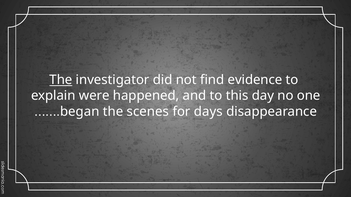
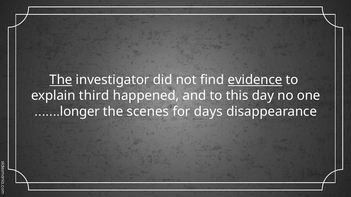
evidence underline: none -> present
were: were -> third
began: began -> longer
